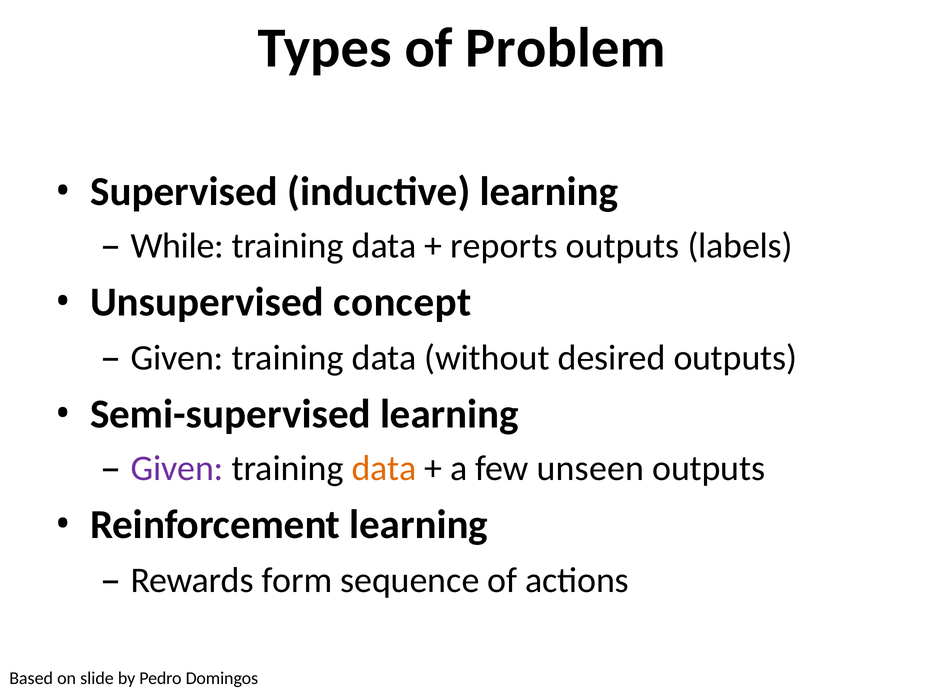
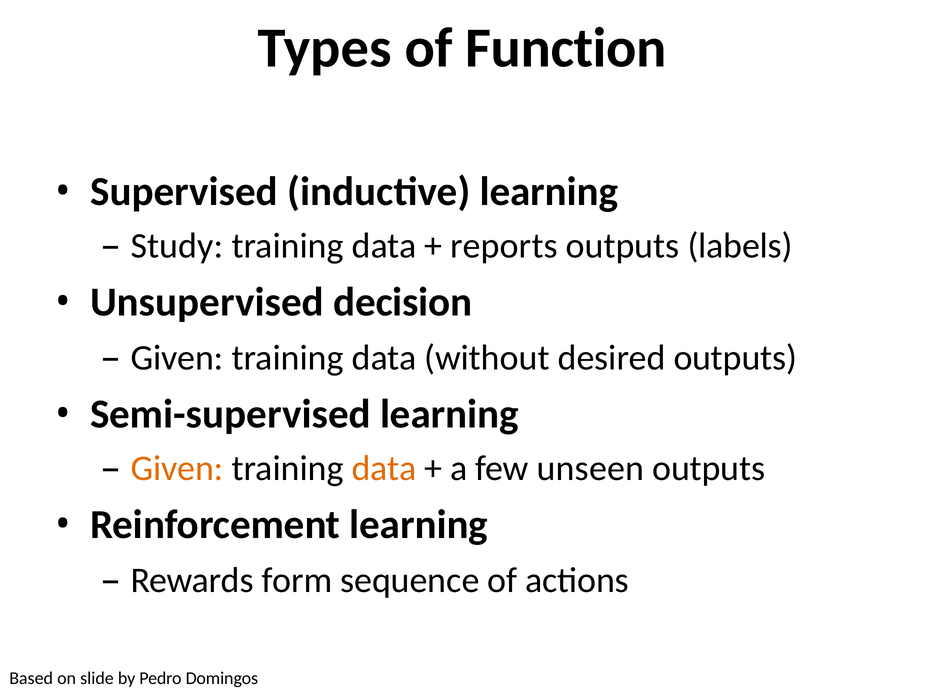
Problem: Problem -> Function
While: While -> Study
concept: concept -> decision
Given at (177, 468) colour: purple -> orange
